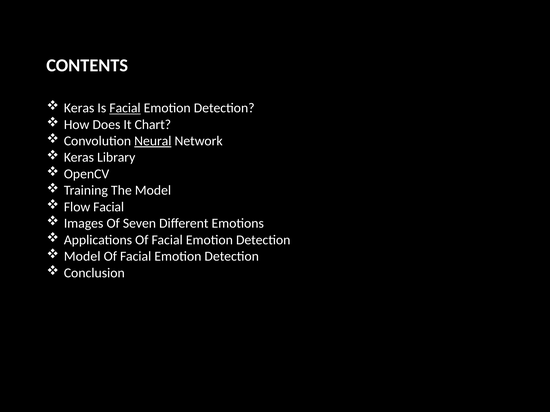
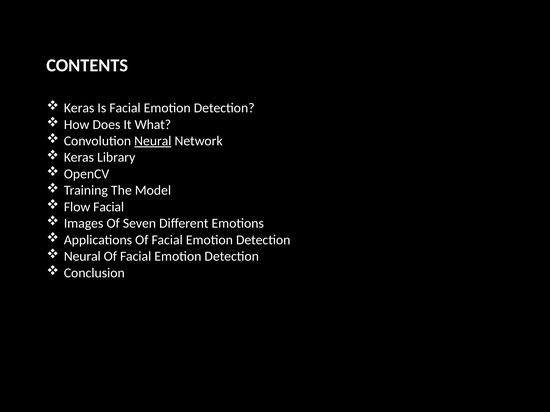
Facial at (125, 108) underline: present -> none
Chart: Chart -> What
Model at (82, 257): Model -> Neural
